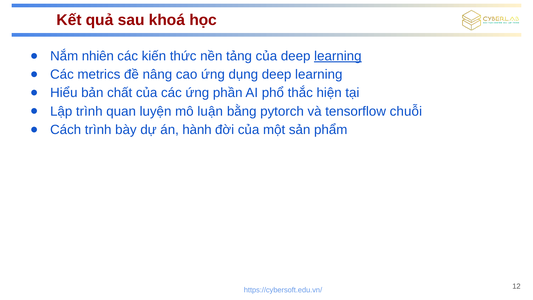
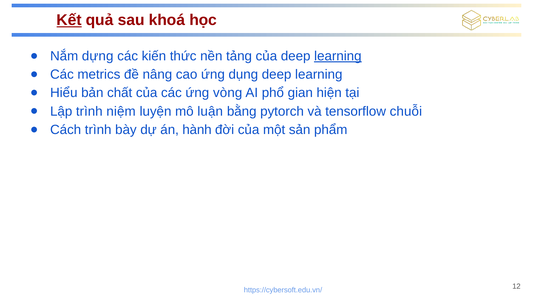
Kết underline: none -> present
nhiên: nhiên -> dựng
phần: phần -> vòng
thắc: thắc -> gian
quan: quan -> niệm
